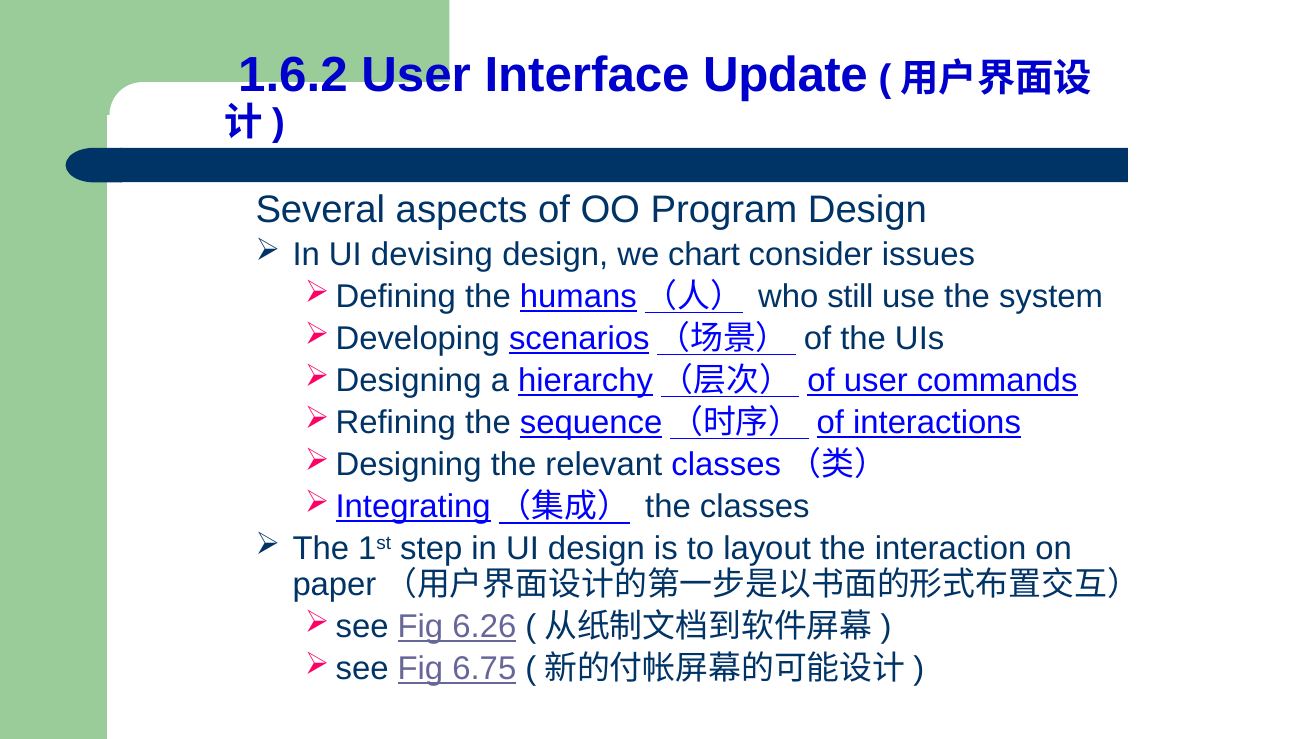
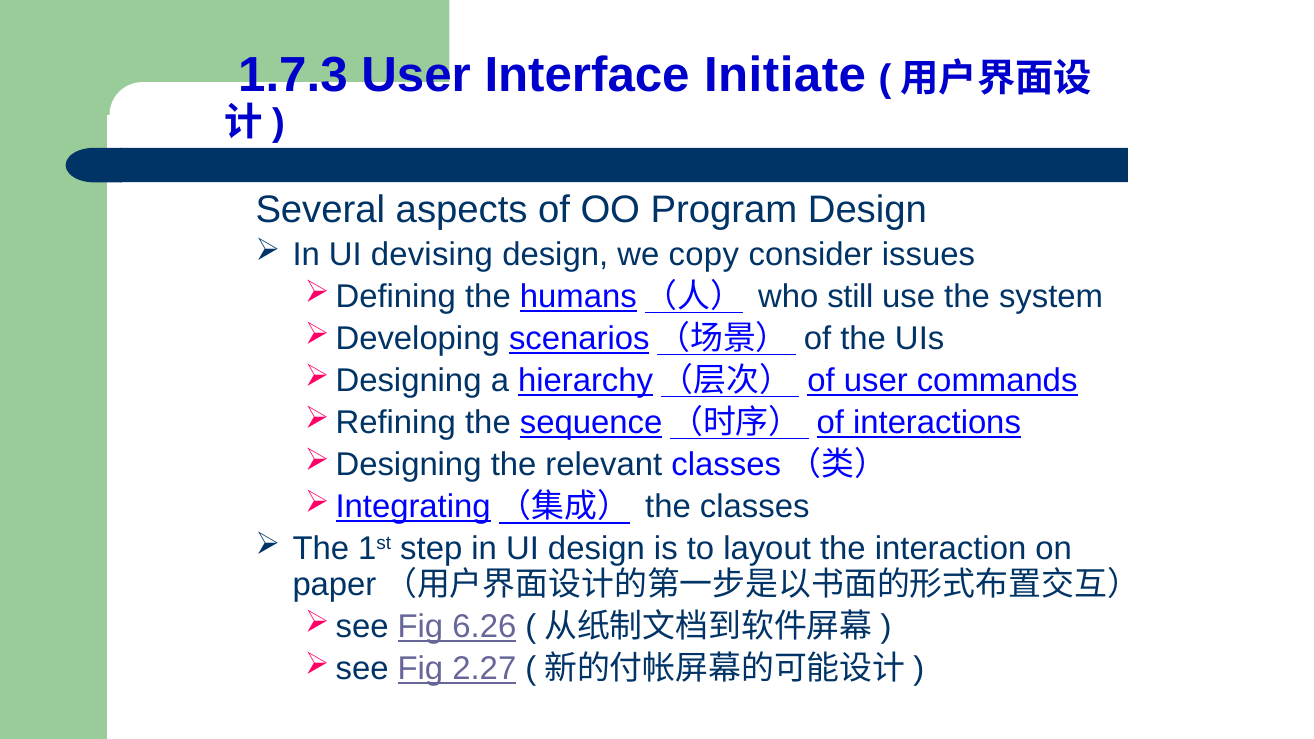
1.6.2: 1.6.2 -> 1.7.3
Update: Update -> Initiate
chart: chart -> copy
6.75: 6.75 -> 2.27
